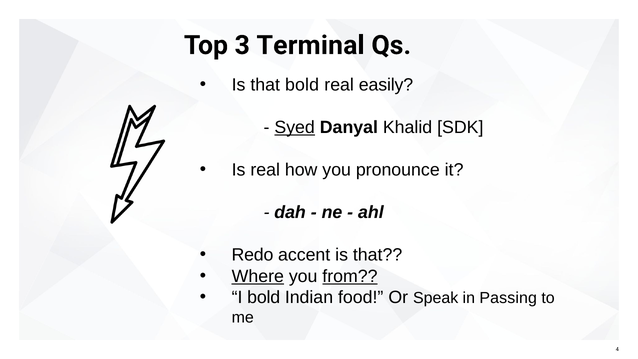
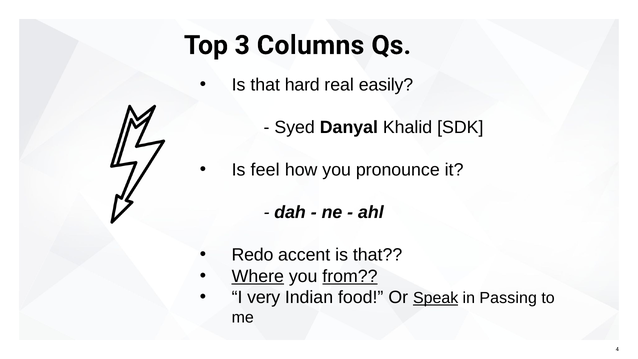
Terminal: Terminal -> Columns
that bold: bold -> hard
Syed underline: present -> none
Is real: real -> feel
I bold: bold -> very
Speak underline: none -> present
